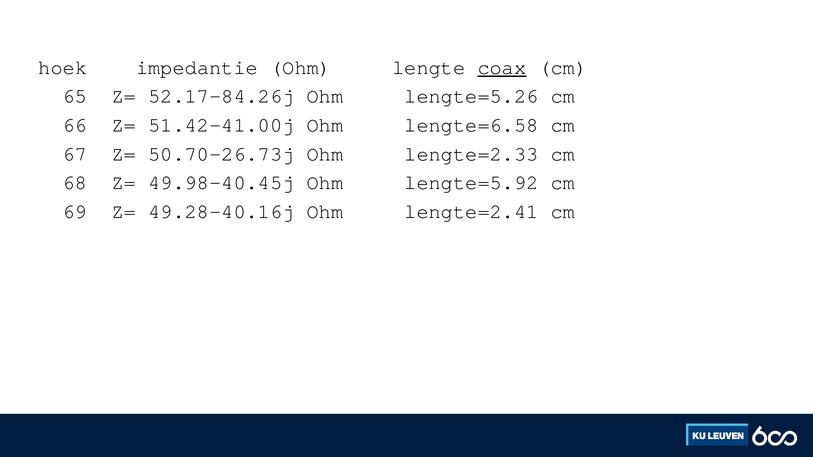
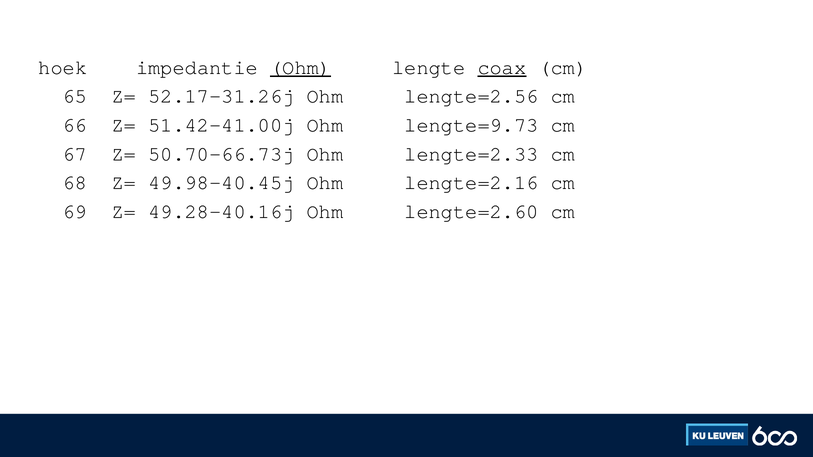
Ohm at (301, 67) underline: none -> present
52.17-84.26j: 52.17-84.26j -> 52.17-31.26j
lengte=5.26: lengte=5.26 -> lengte=2.56
lengte=6.58: lengte=6.58 -> lengte=9.73
50.70-26.73j: 50.70-26.73j -> 50.70-66.73j
lengte=5.92: lengte=5.92 -> lengte=2.16
lengte=2.41: lengte=2.41 -> lengte=2.60
